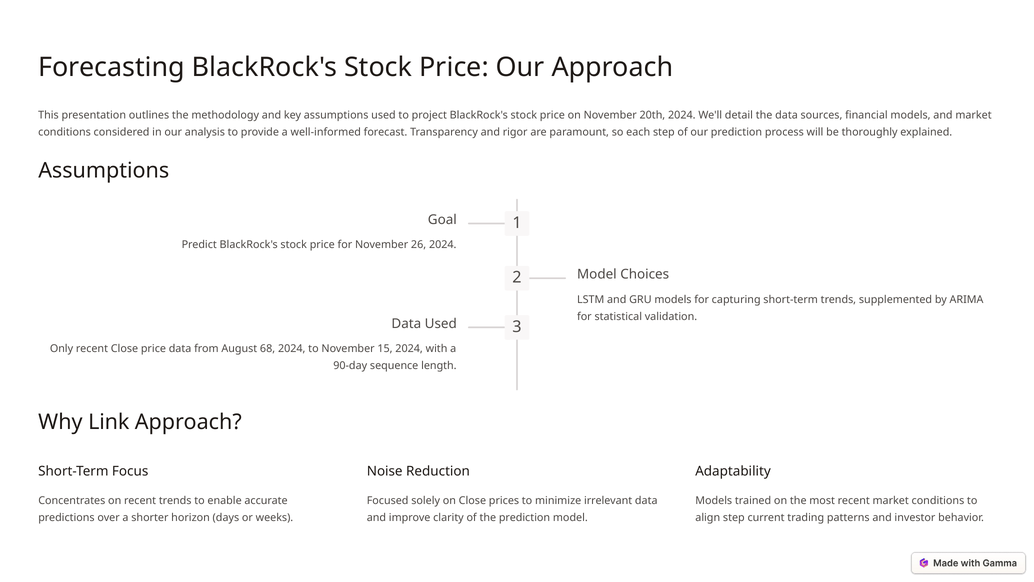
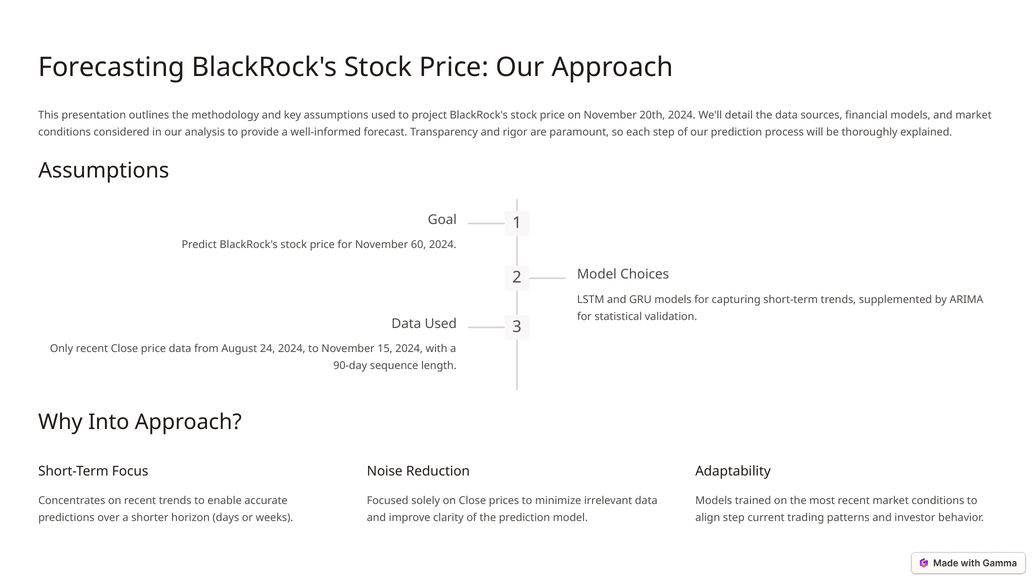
26: 26 -> 60
68: 68 -> 24
Link: Link -> Into
